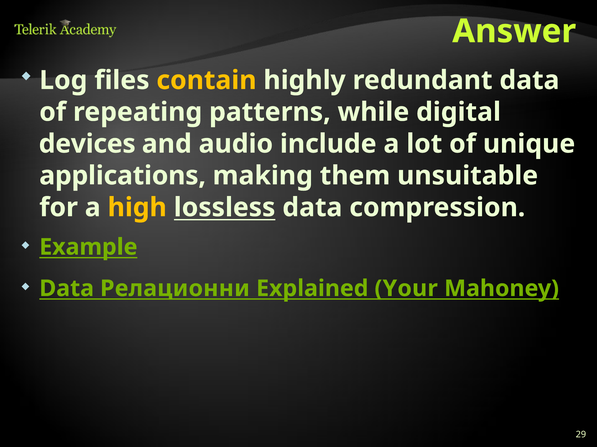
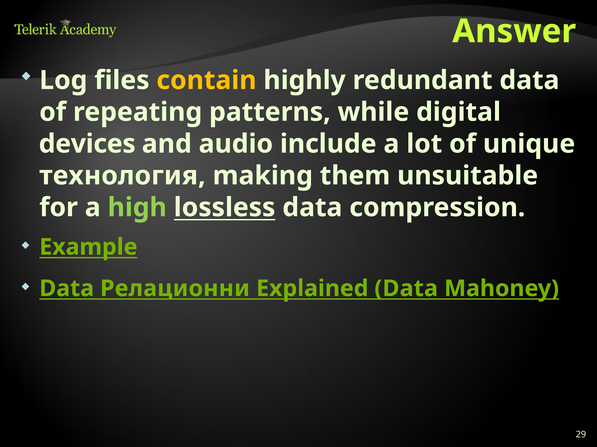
applications: applications -> технология
high colour: yellow -> light green
Explained Your: Your -> Data
